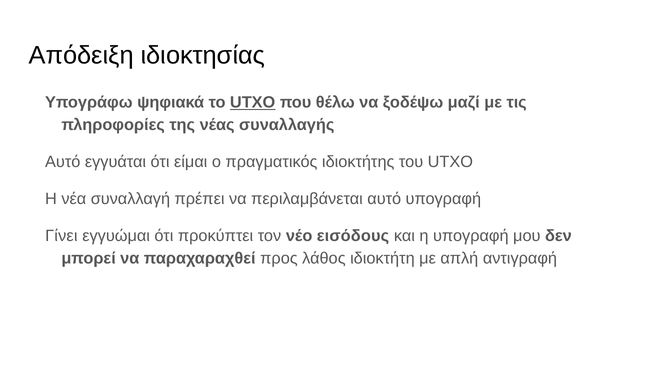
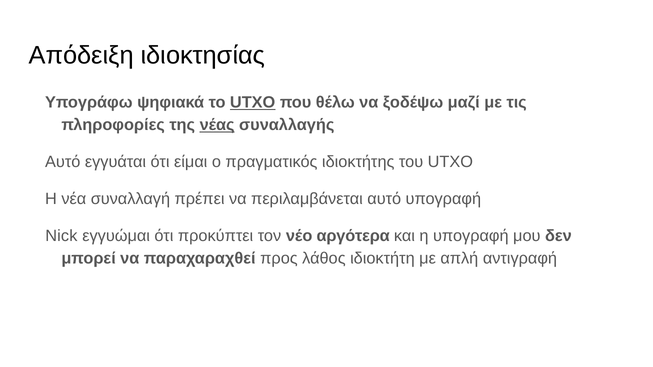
νέας underline: none -> present
Γίνει: Γίνει -> Nick
εισόδους: εισόδους -> αργότερα
